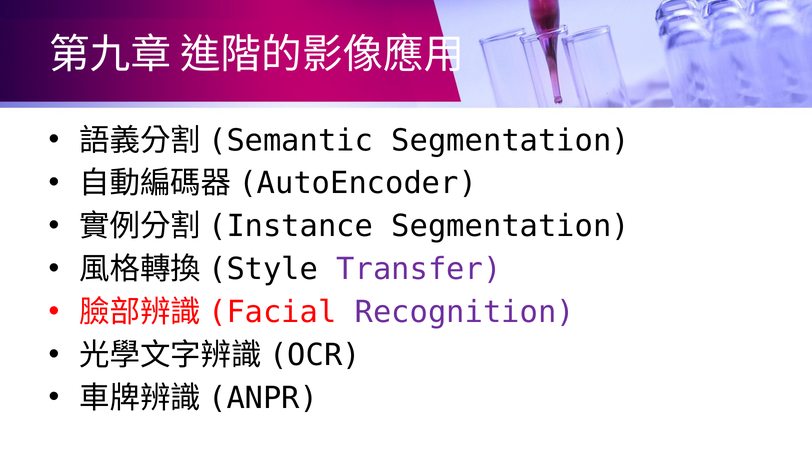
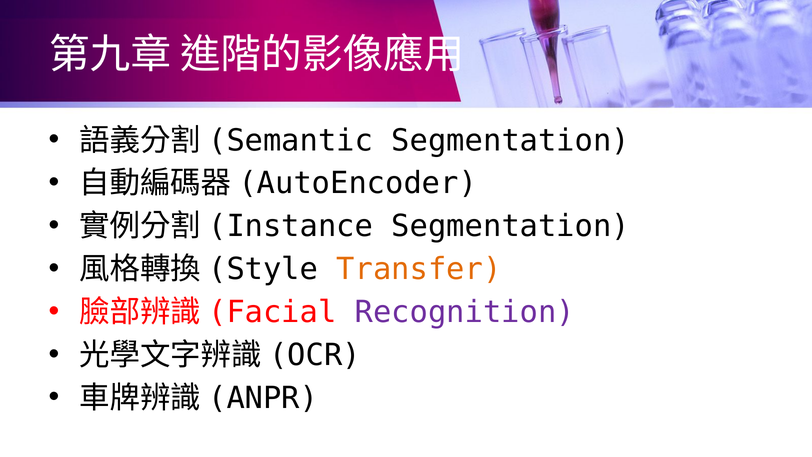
Transfer colour: purple -> orange
